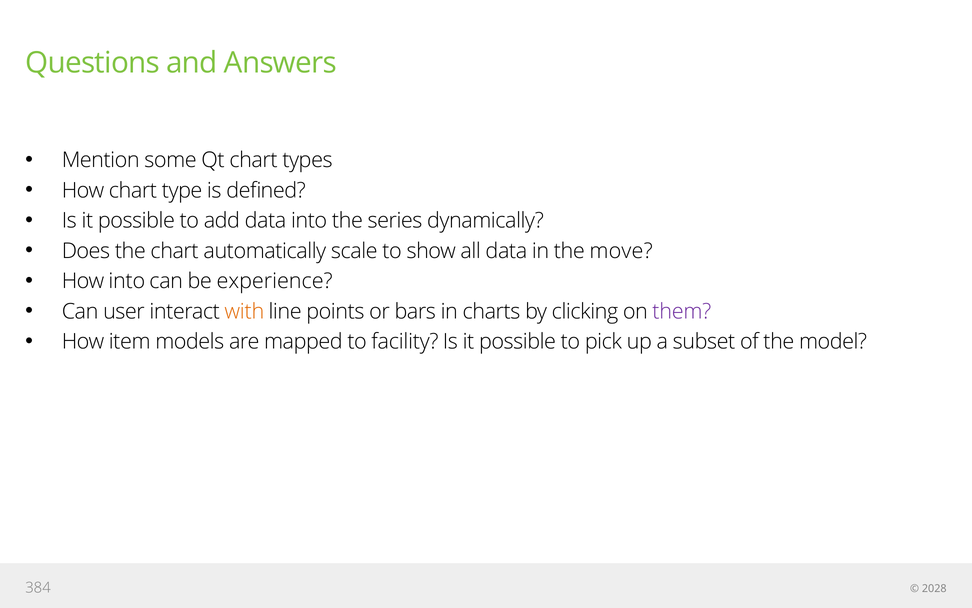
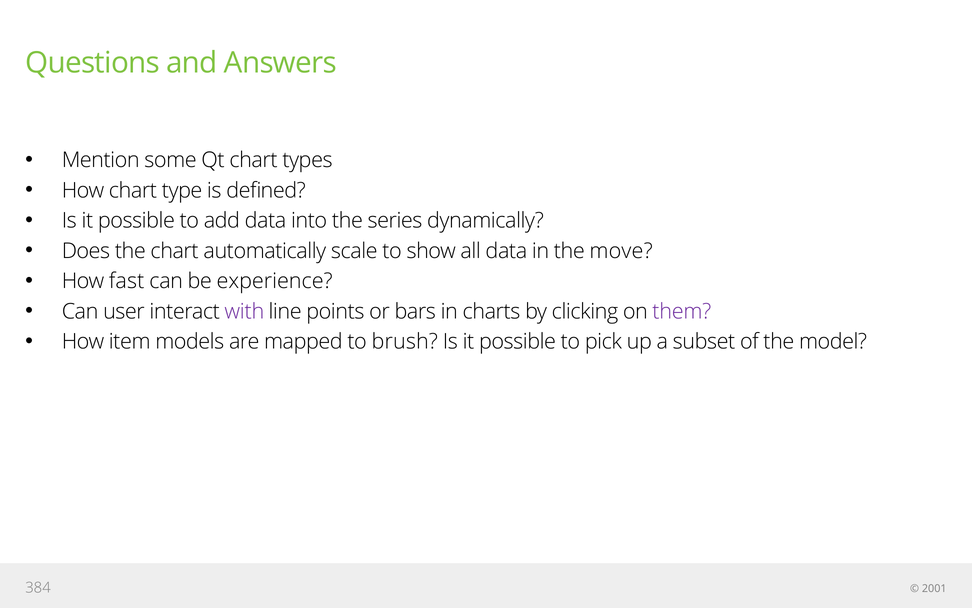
How into: into -> fast
with colour: orange -> purple
facility: facility -> brush
2028: 2028 -> 2001
